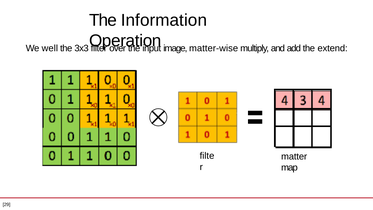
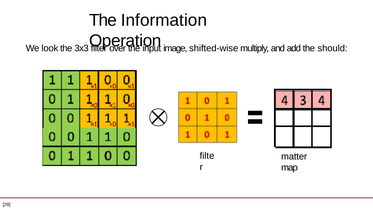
well: well -> look
matter-wise: matter-wise -> shifted-wise
extend: extend -> should
